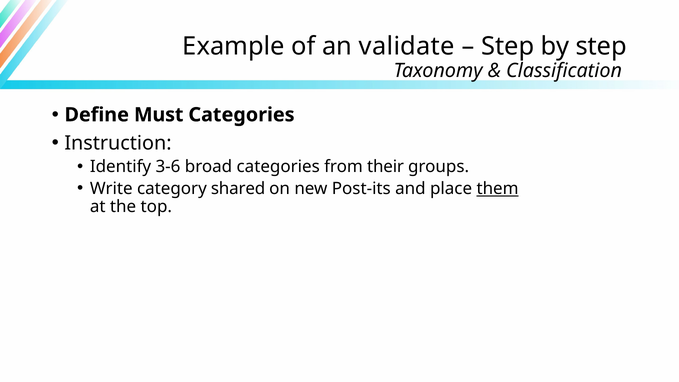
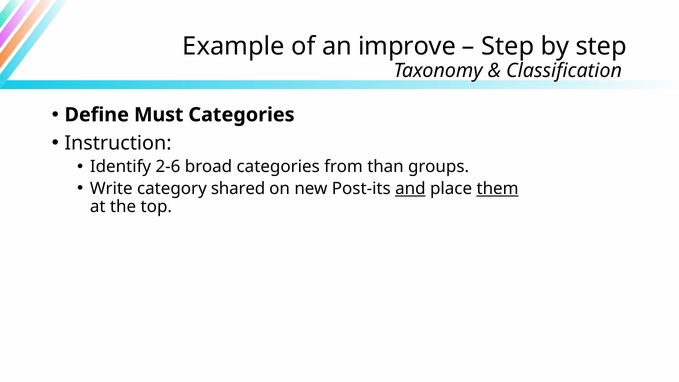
validate: validate -> improve
3-6: 3-6 -> 2-6
their: their -> than
and underline: none -> present
